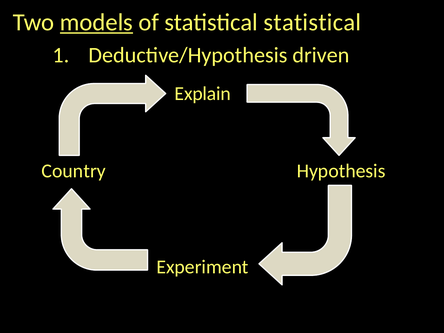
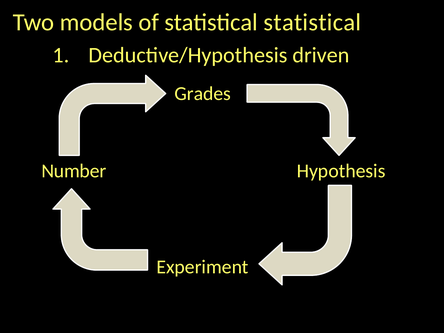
models underline: present -> none
Explain: Explain -> Grades
Country: Country -> Number
